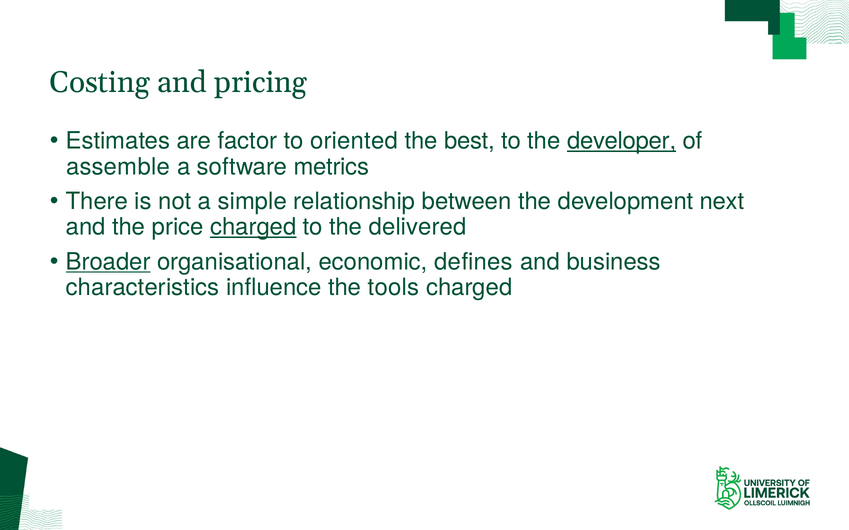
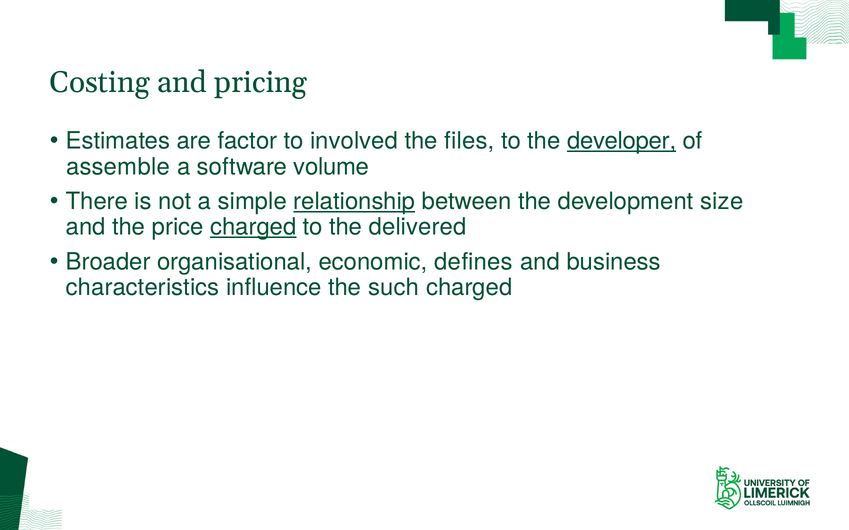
oriented: oriented -> involved
best: best -> files
metrics: metrics -> volume
relationship underline: none -> present
next: next -> size
Broader underline: present -> none
tools: tools -> such
